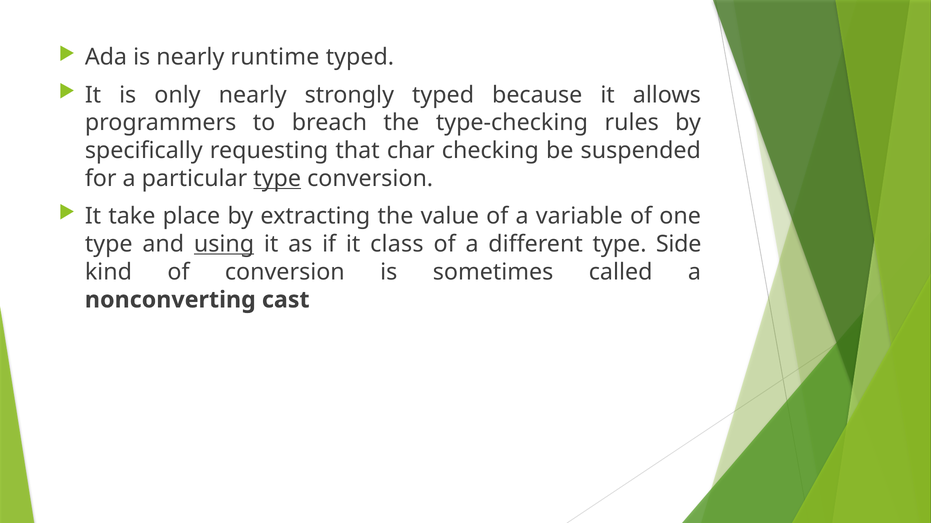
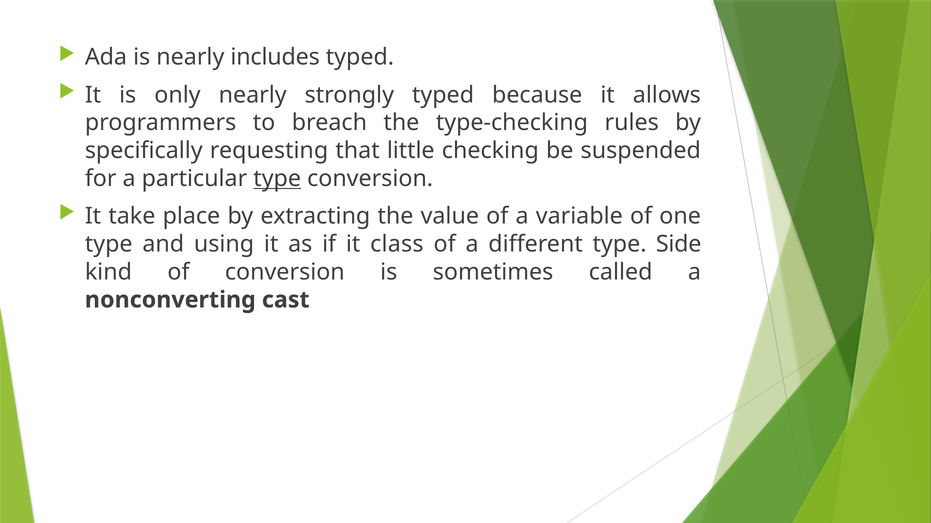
runtime: runtime -> includes
char: char -> little
using underline: present -> none
